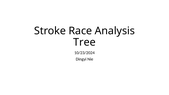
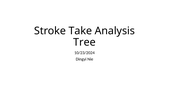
Race: Race -> Take
